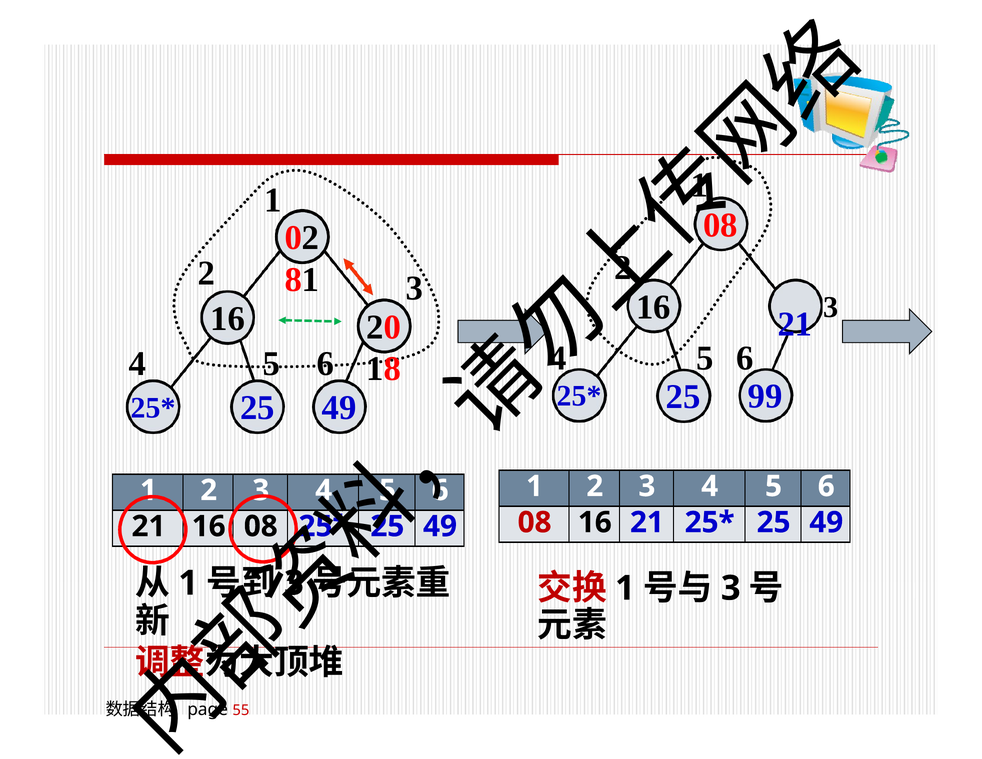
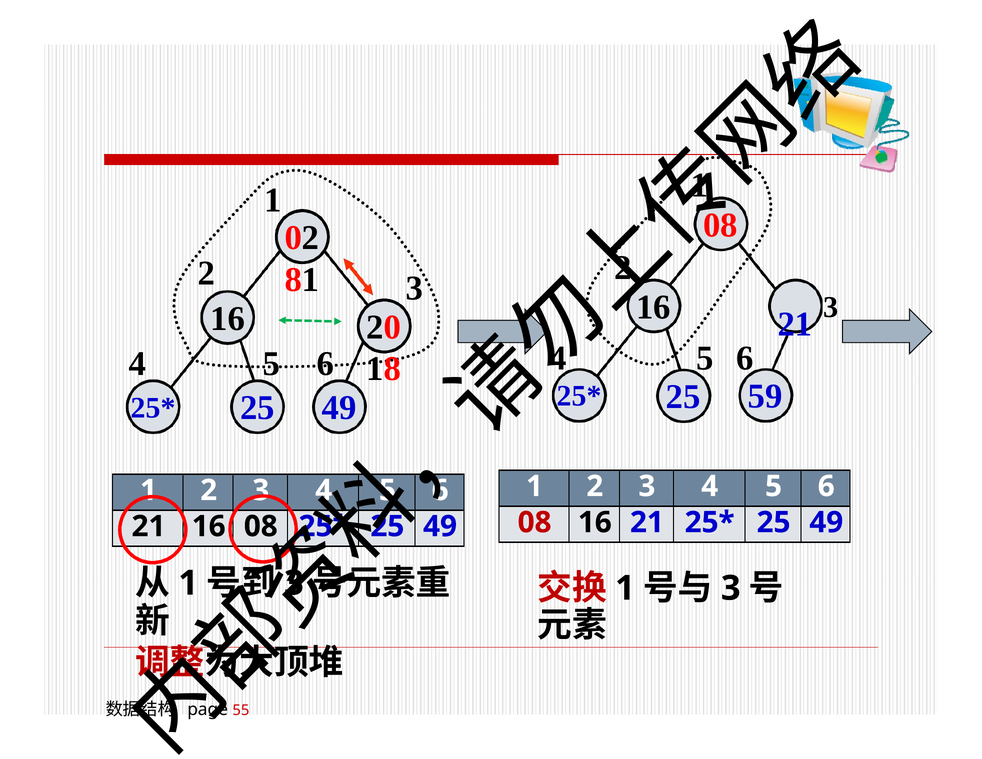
99: 99 -> 59
